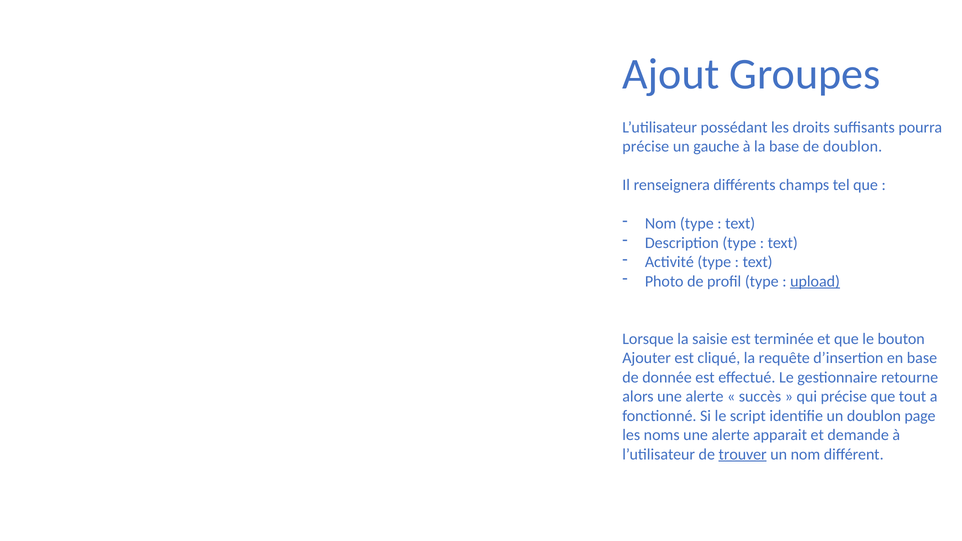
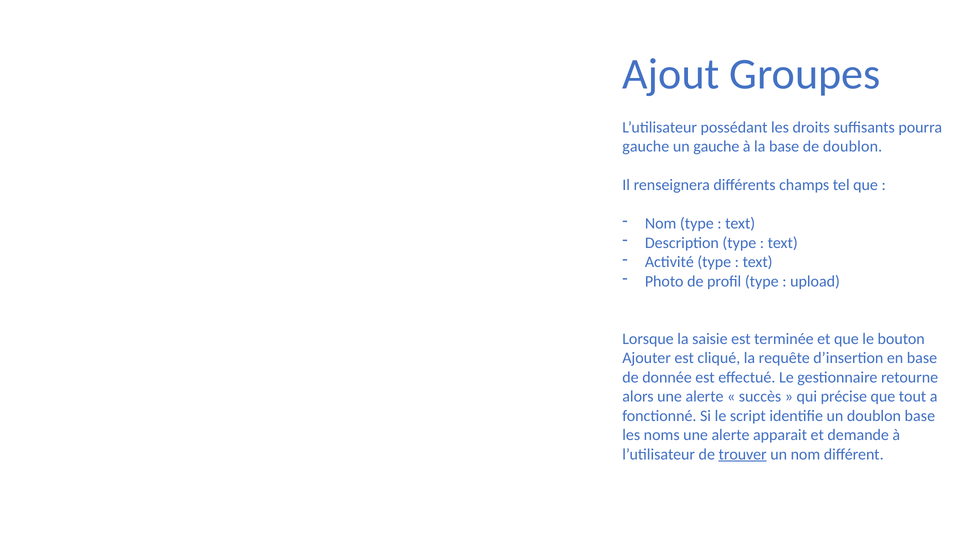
précise at (646, 147): précise -> gauche
upload underline: present -> none
doublon page: page -> base
